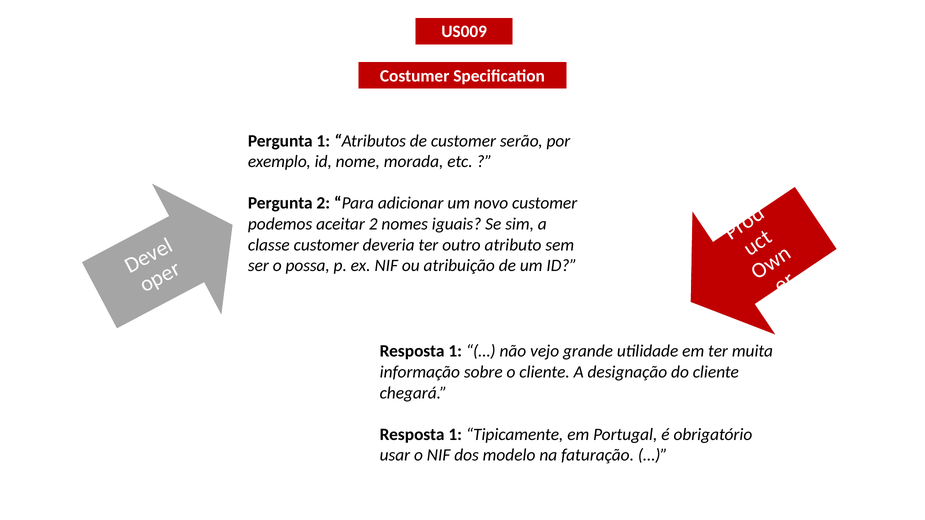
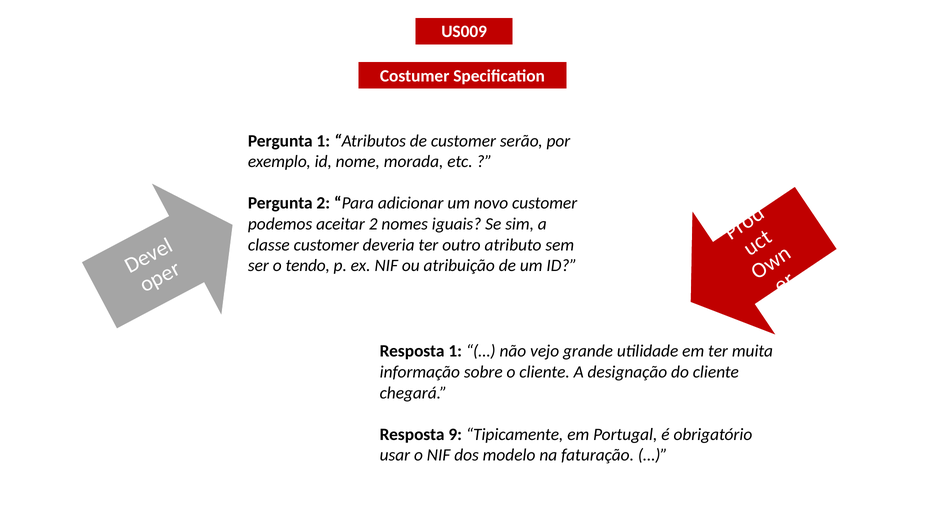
possa: possa -> tendo
1 at (455, 435): 1 -> 9
